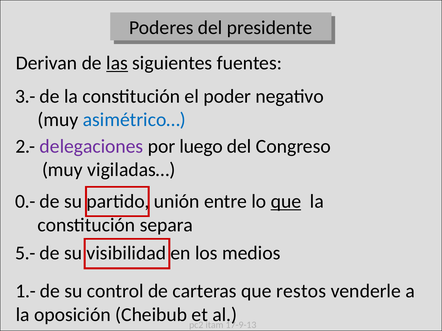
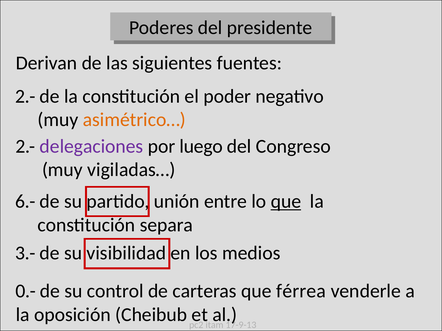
las underline: present -> none
3.- at (25, 96): 3.- -> 2.-
asimétrico… colour: blue -> orange
0.-: 0.- -> 6.-
5.-: 5.- -> 3.-
1.-: 1.- -> 0.-
restos: restos -> férrea
